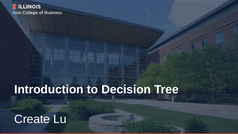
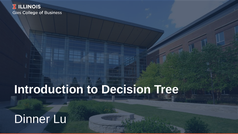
Create: Create -> Dinner
